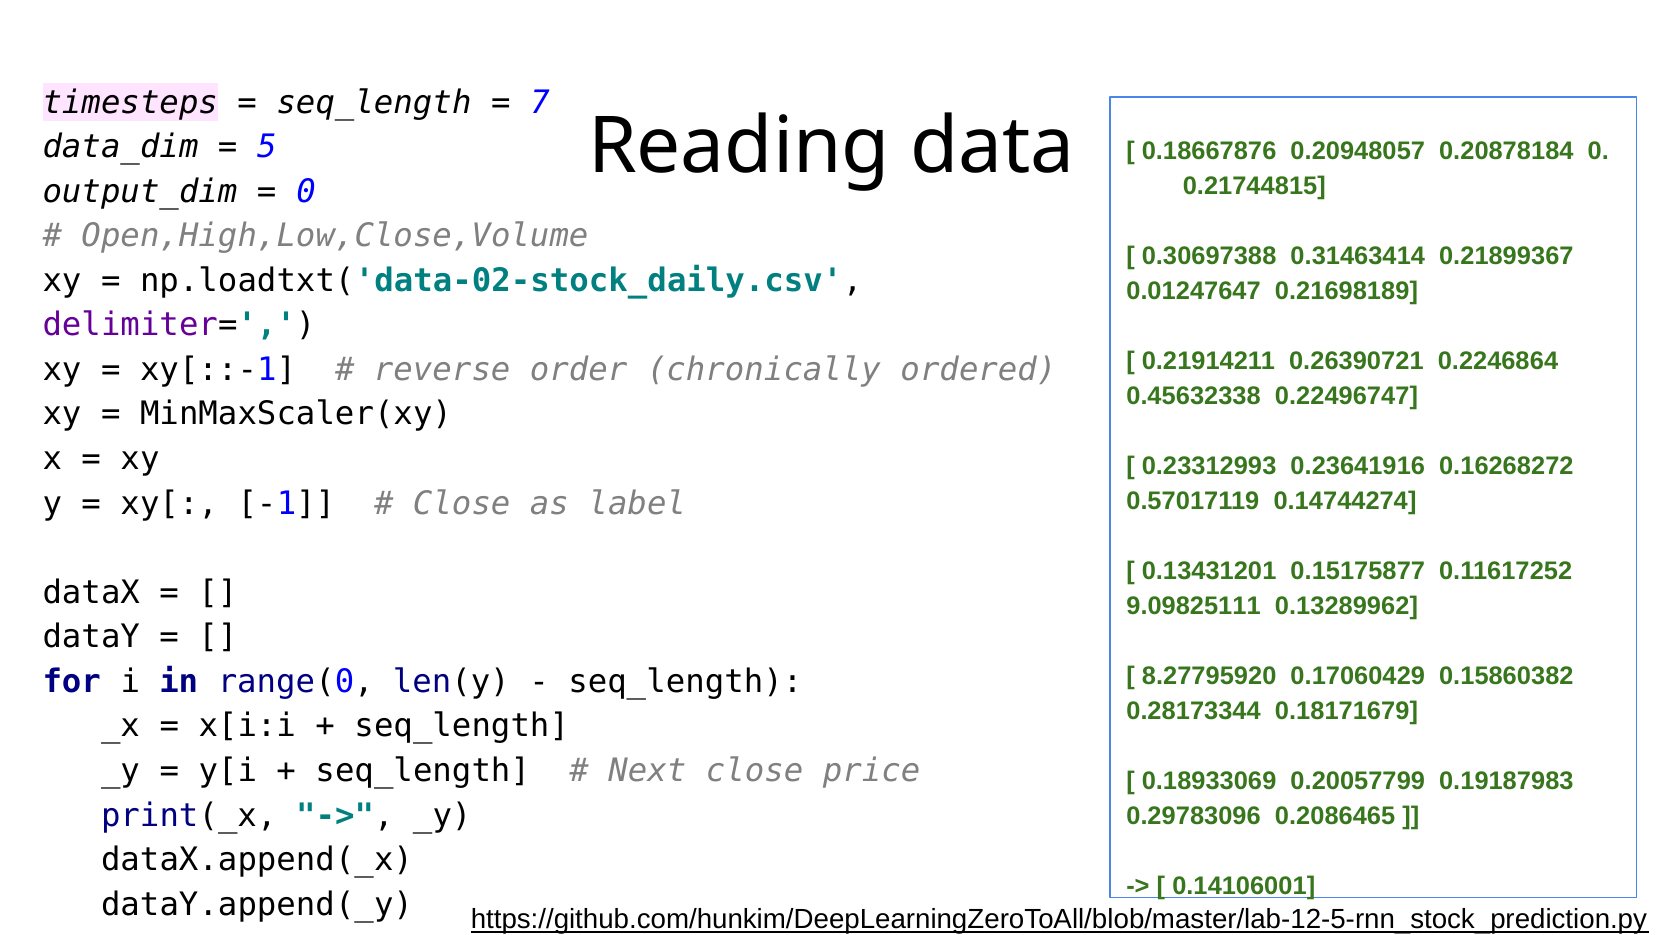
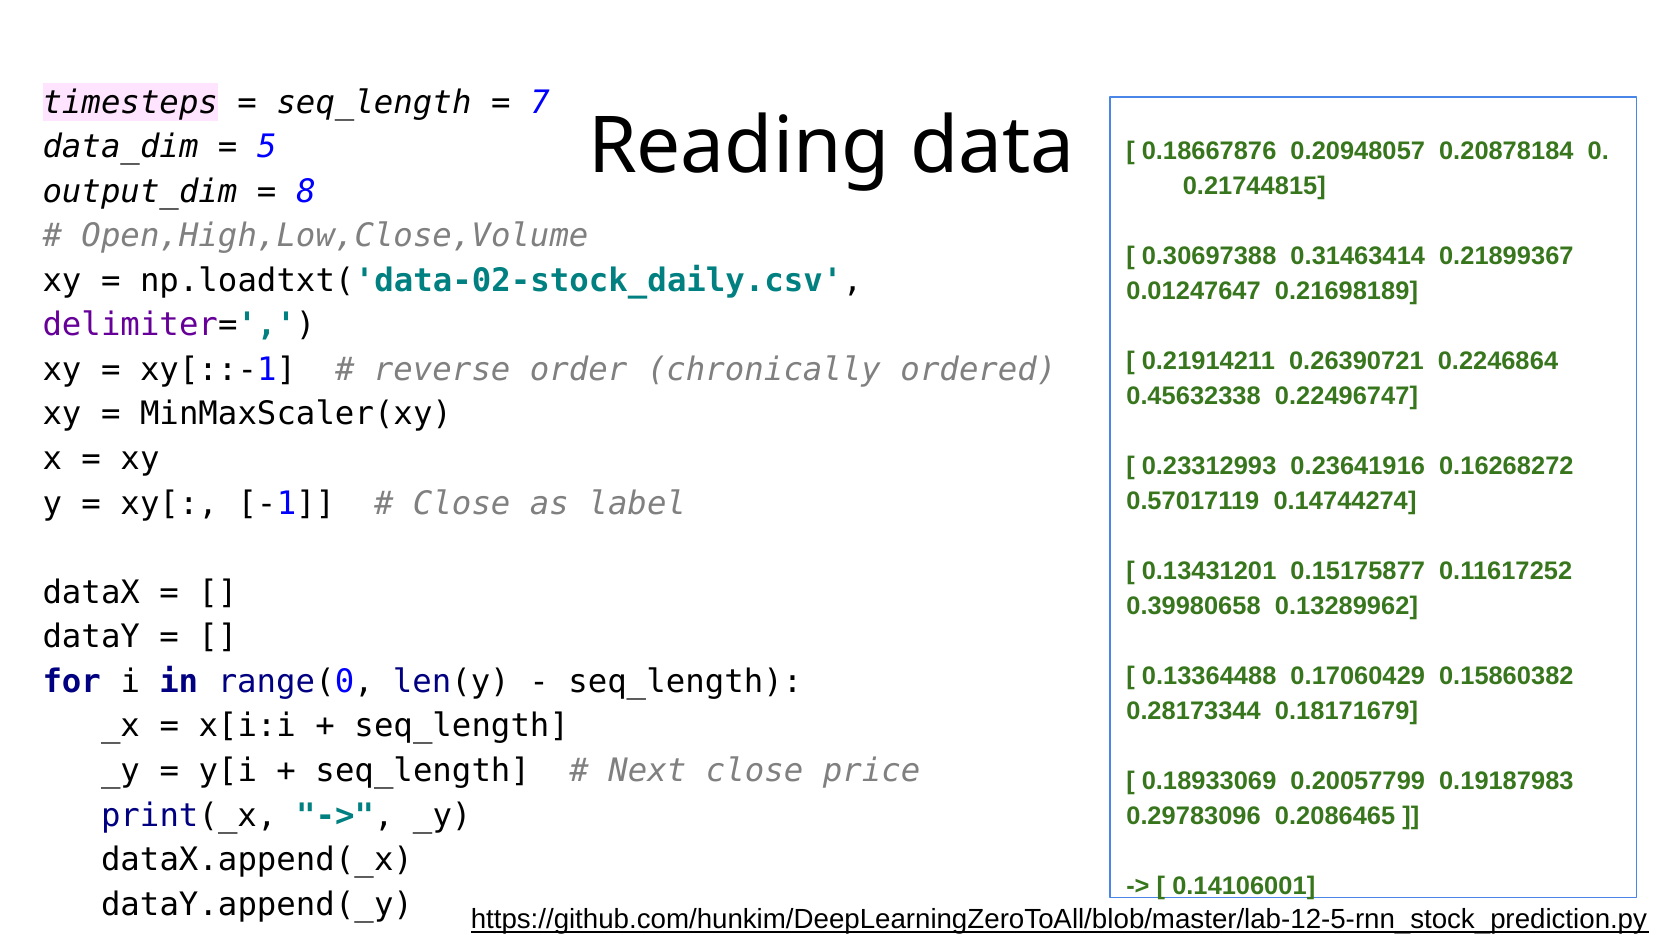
0 at (306, 192): 0 -> 8
9.09825111: 9.09825111 -> 0.39980658
8.27795920: 8.27795920 -> 0.13364488
